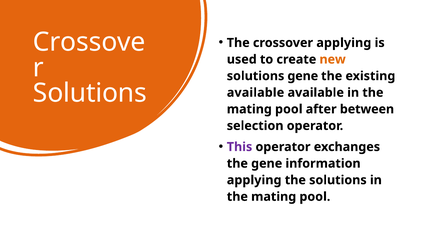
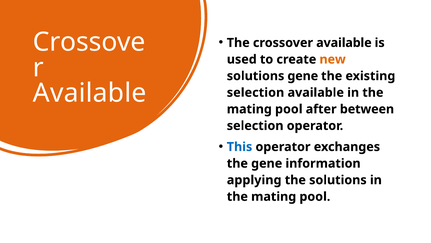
crossover applying: applying -> available
Solutions at (90, 93): Solutions -> Available
available at (256, 92): available -> selection
This colour: purple -> blue
